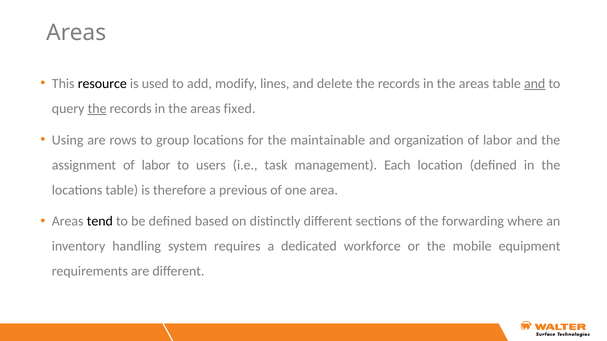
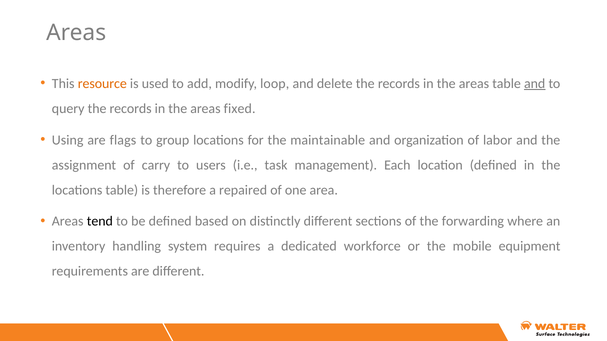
resource colour: black -> orange
lines: lines -> loop
the at (97, 109) underline: present -> none
rows: rows -> flags
assignment of labor: labor -> carry
previous: previous -> repaired
